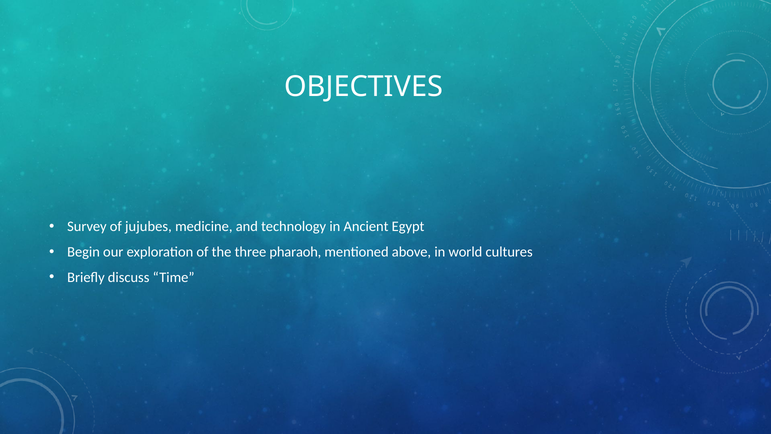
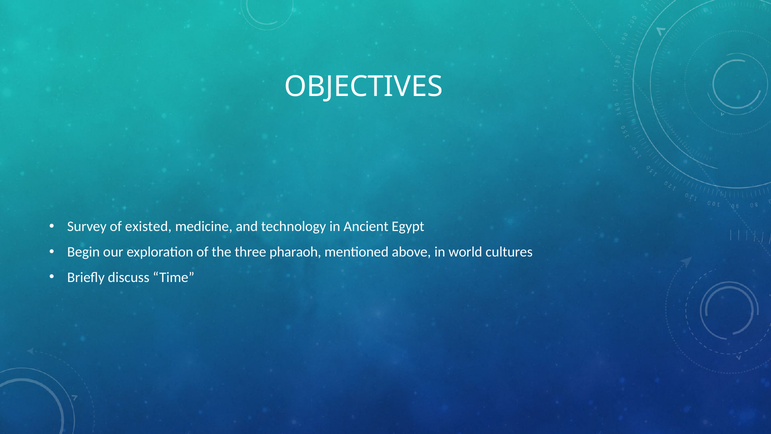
jujubes: jujubes -> existed
